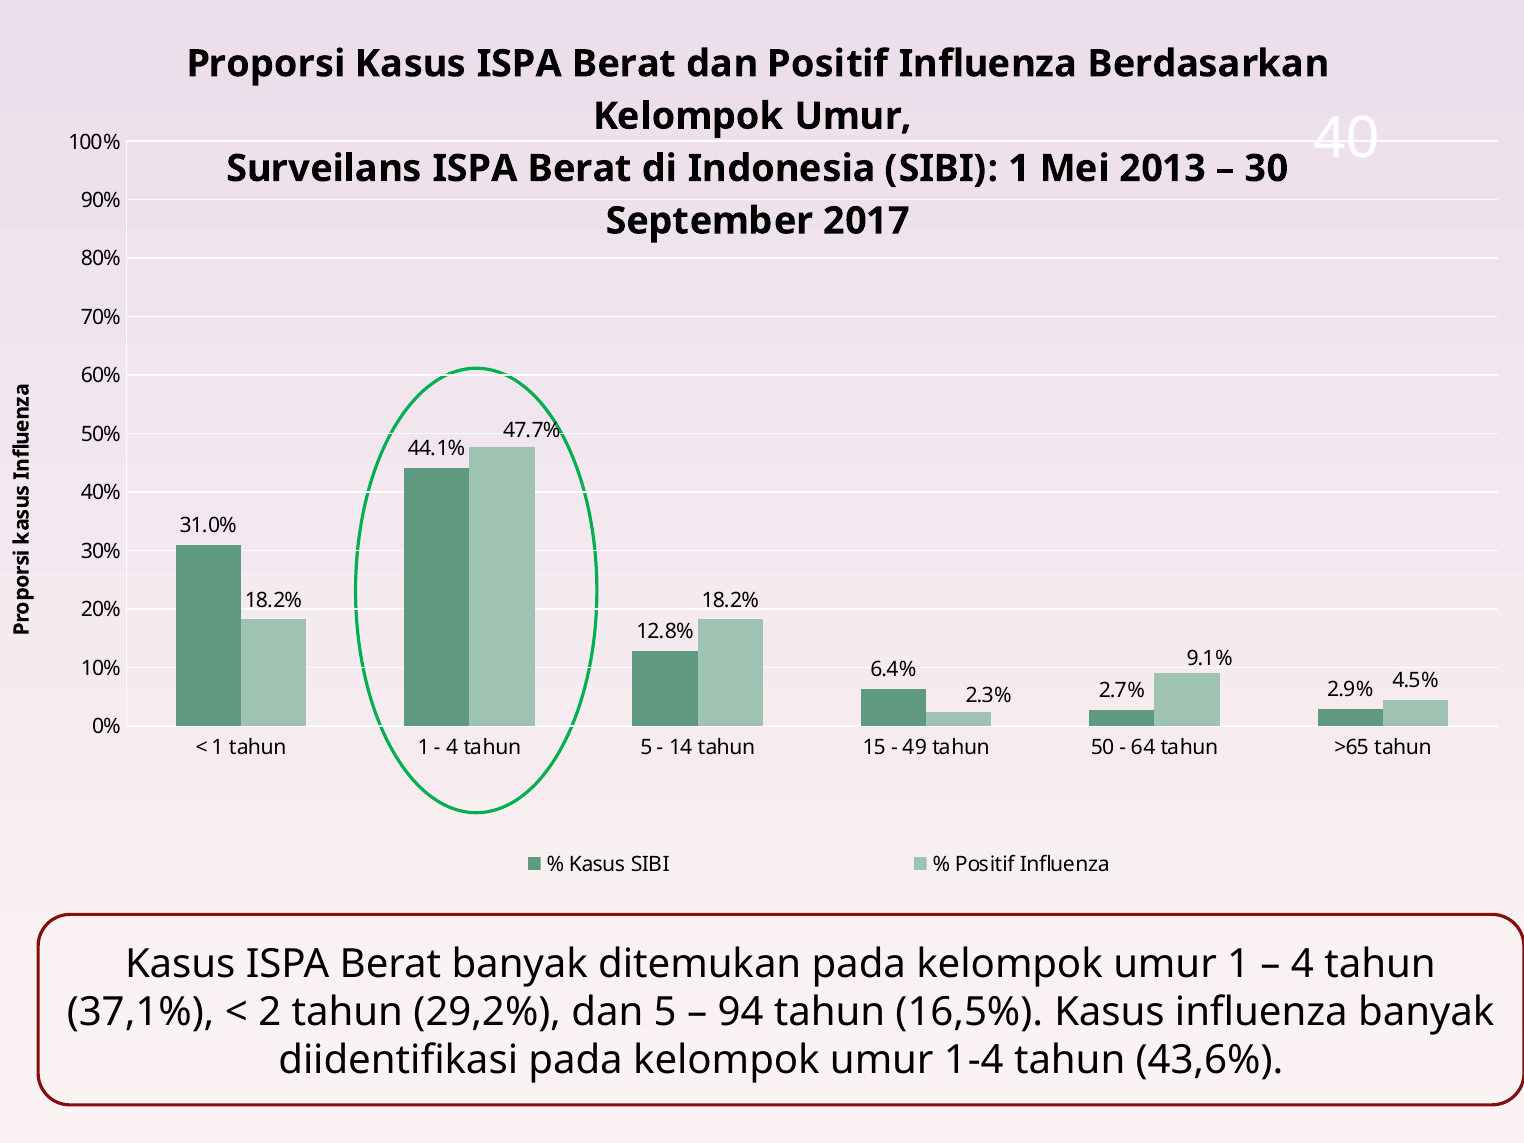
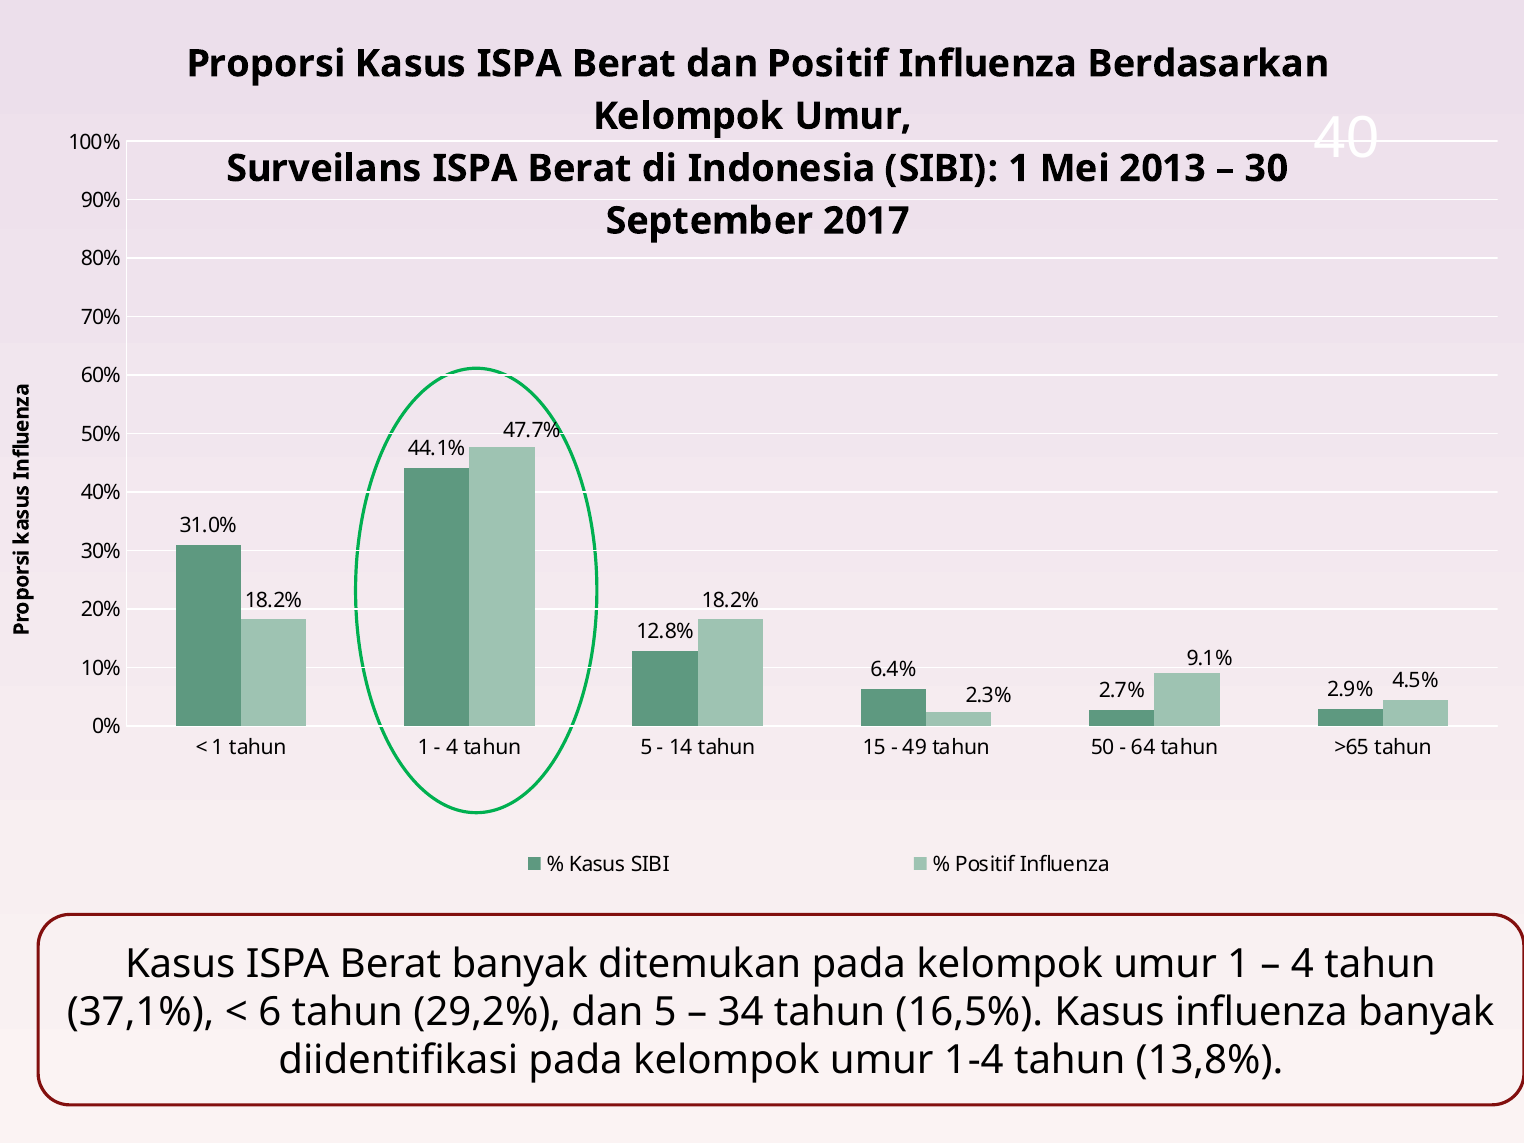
2: 2 -> 6
94: 94 -> 34
43,6%: 43,6% -> 13,8%
